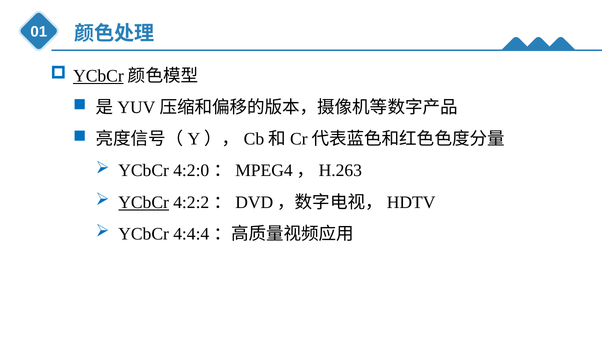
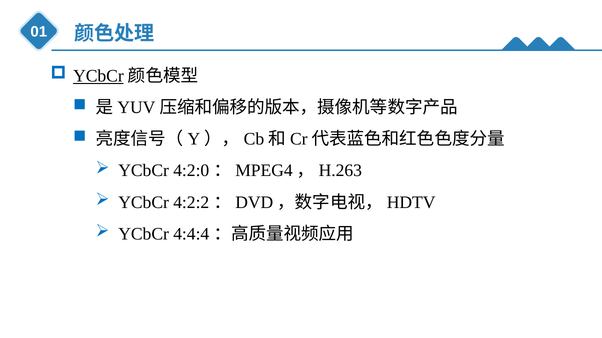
YCbCr at (144, 203) underline: present -> none
